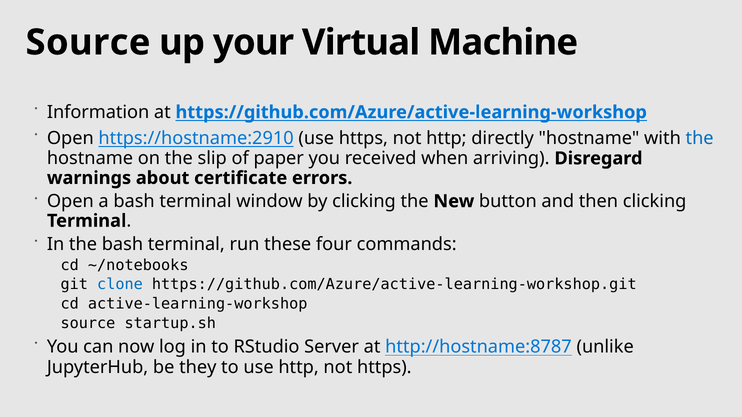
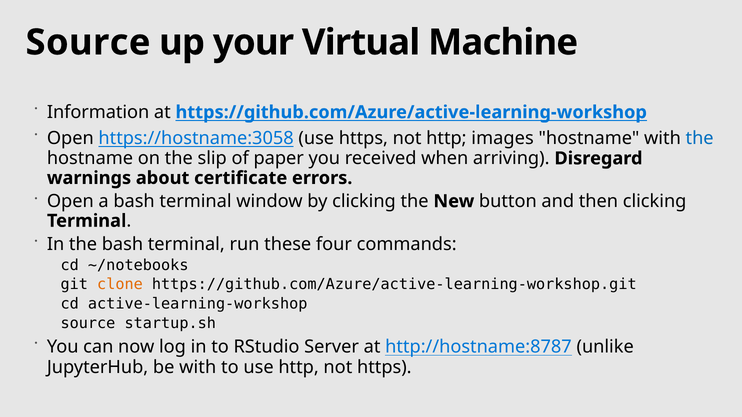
https://hostname:2910: https://hostname:2910 -> https://hostname:3058
directly: directly -> images
clone colour: blue -> orange
be they: they -> with
